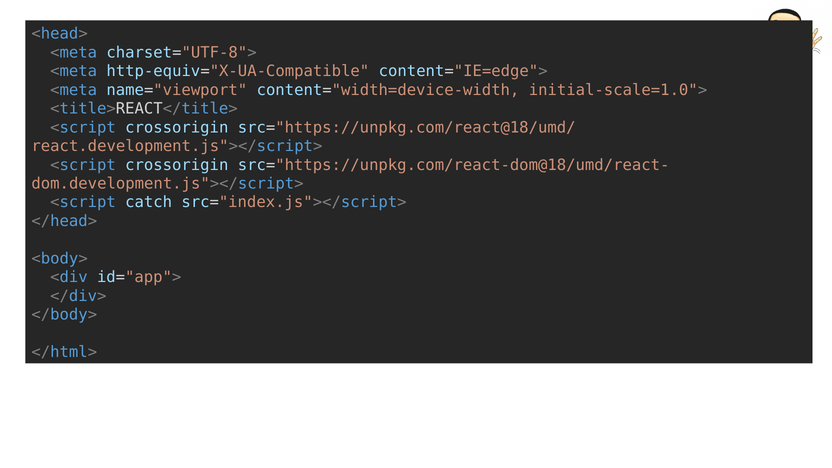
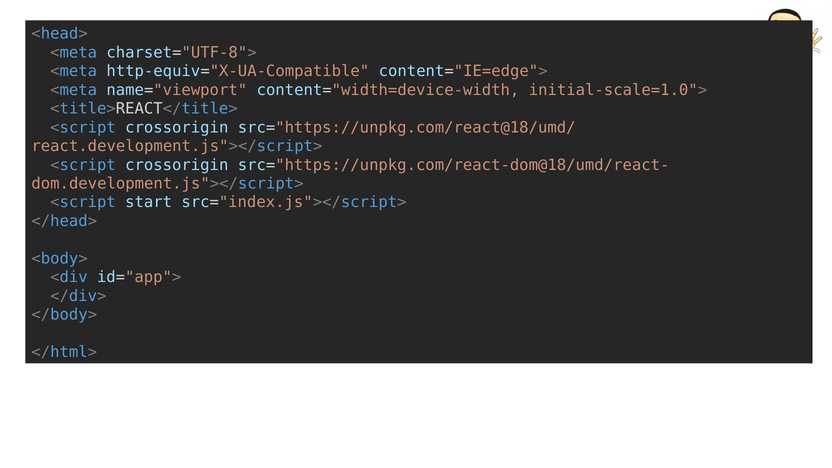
catch: catch -> start
